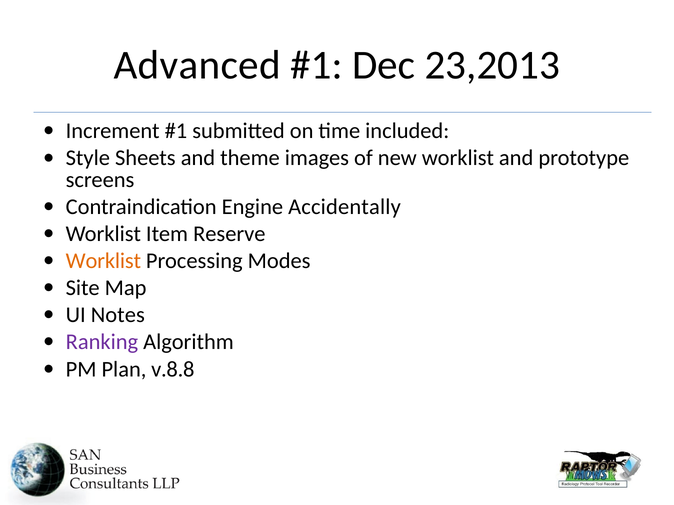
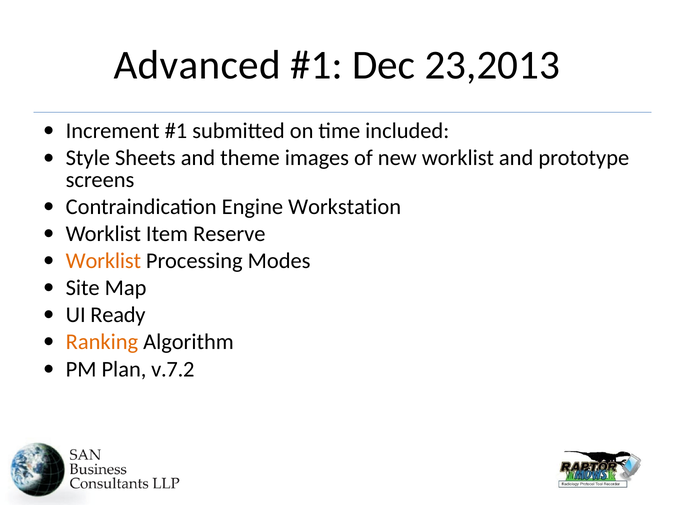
Accidentally: Accidentally -> Workstation
Notes: Notes -> Ready
Ranking colour: purple -> orange
v.8.8: v.8.8 -> v.7.2
